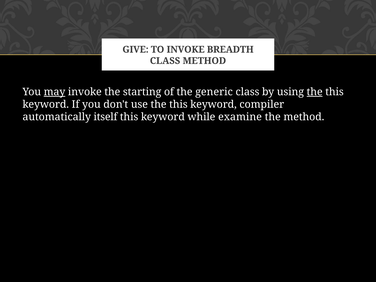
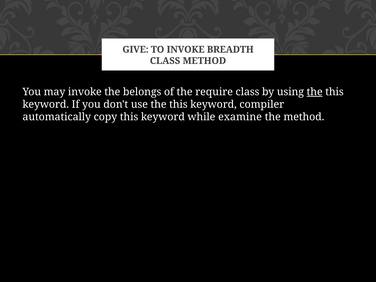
may underline: present -> none
starting: starting -> belongs
generic: generic -> require
itself: itself -> copy
